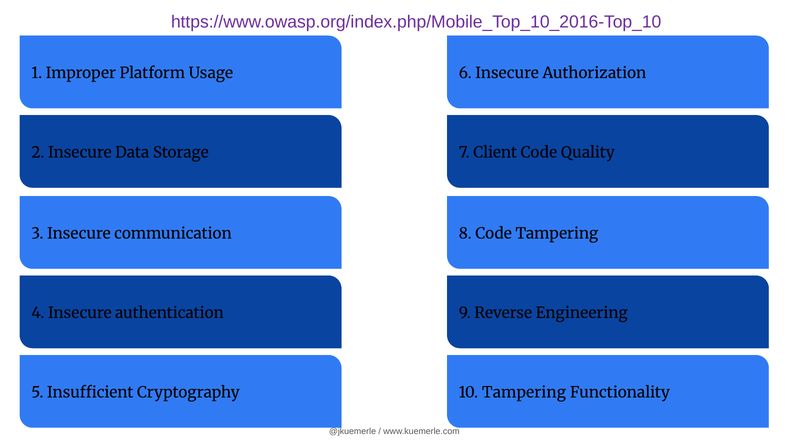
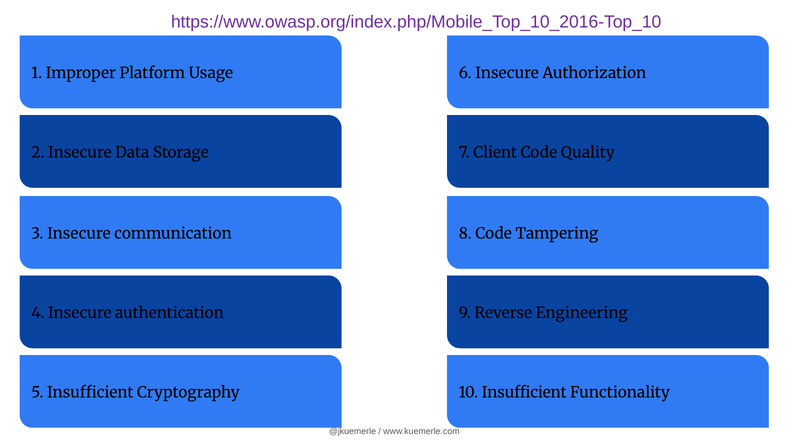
10 Tampering: Tampering -> Insufficient
